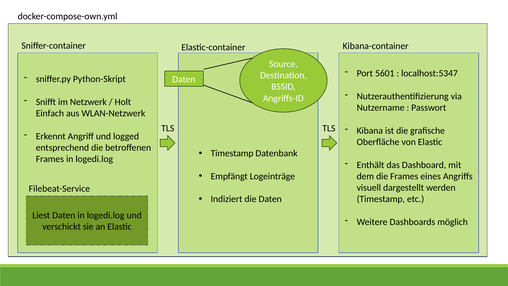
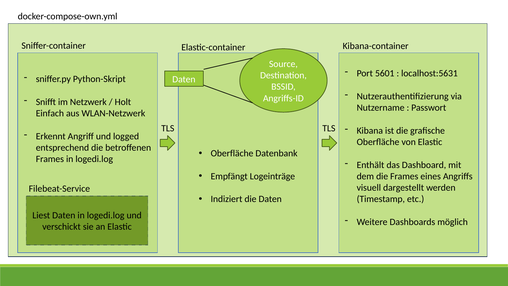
localhost:5347: localhost:5347 -> localhost:5631
Timestamp at (232, 153): Timestamp -> Oberfläche
